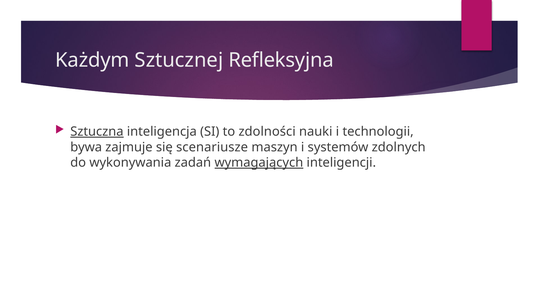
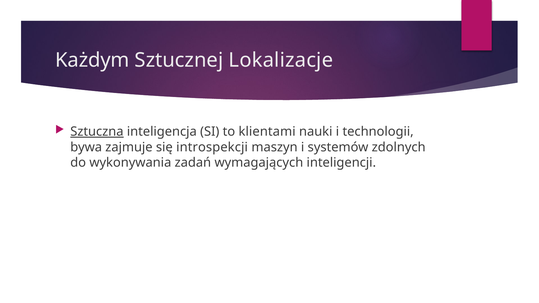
Refleksyjna: Refleksyjna -> Lokalizacje
zdolności: zdolności -> klientami
scenariusze: scenariusze -> introspekcji
wymagających underline: present -> none
